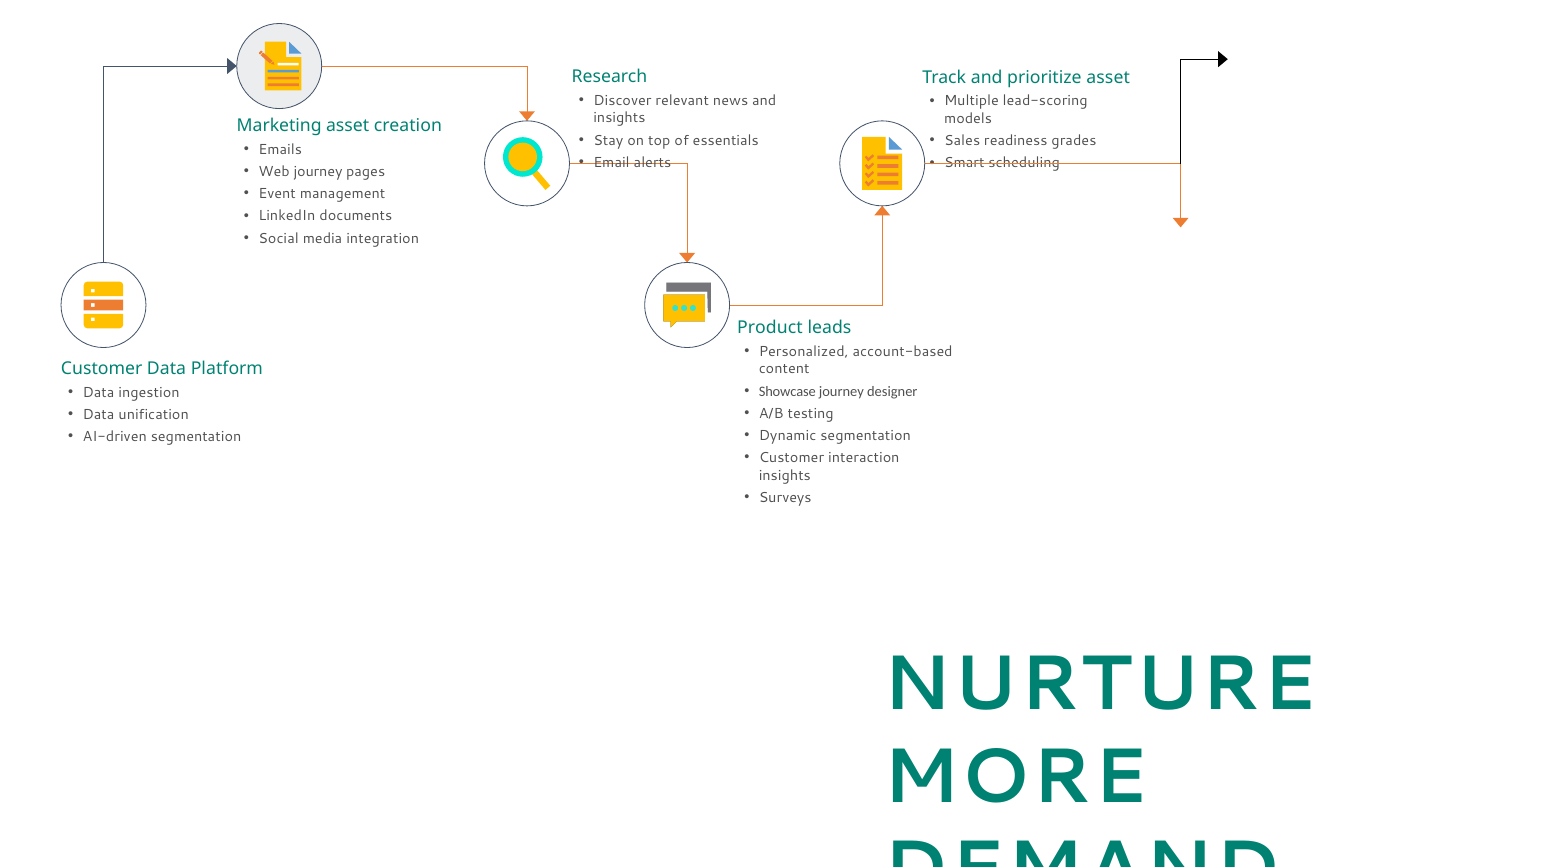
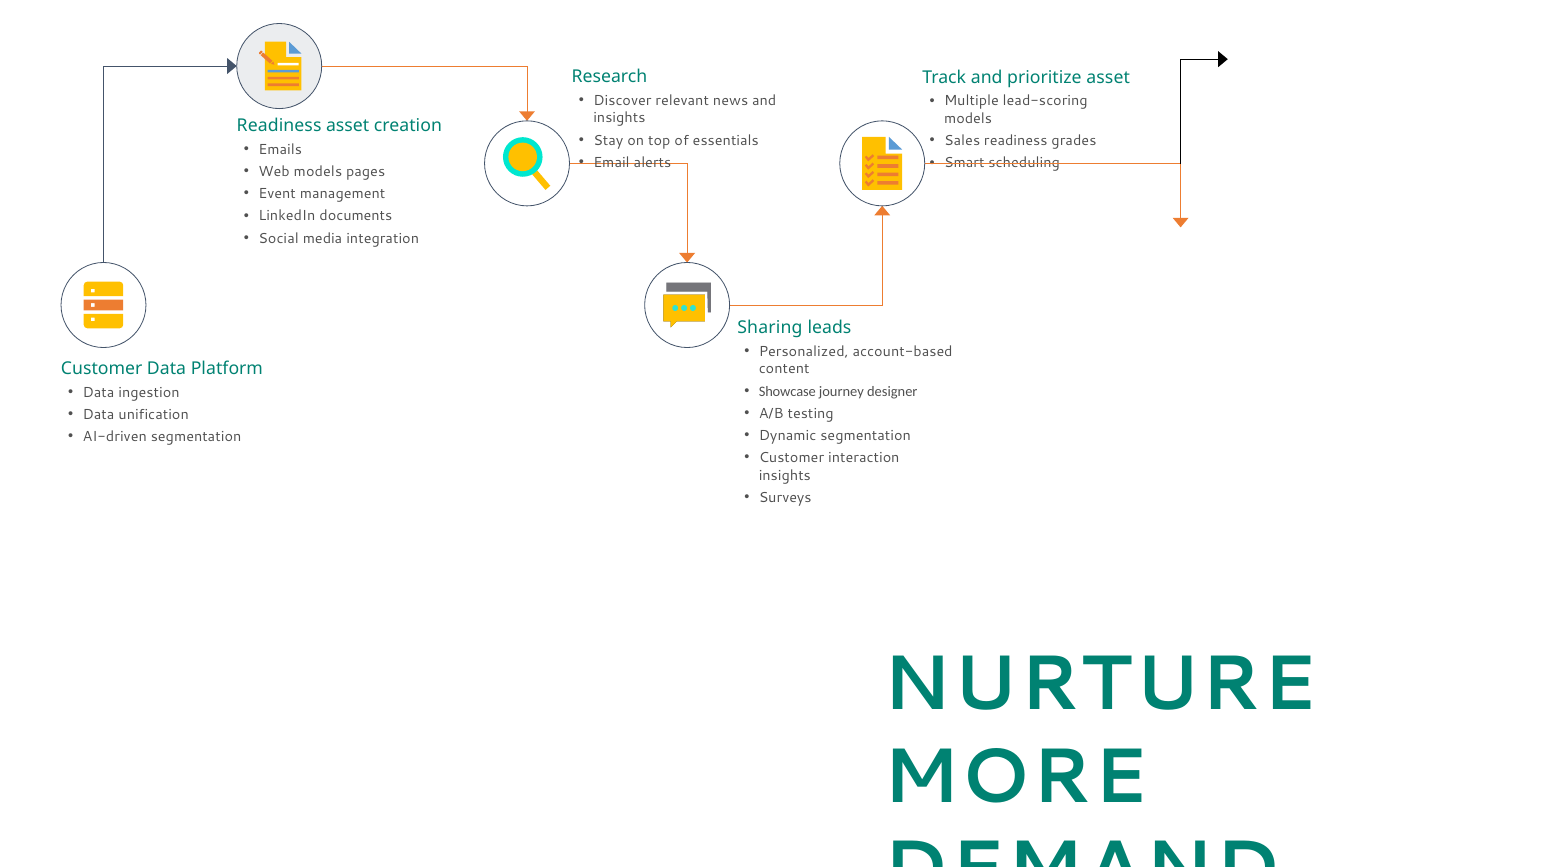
Marketing at (279, 126): Marketing -> Readiness
Web journey: journey -> models
Product: Product -> Sharing
